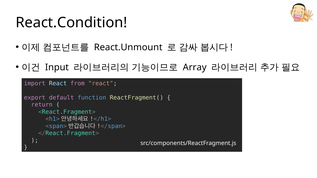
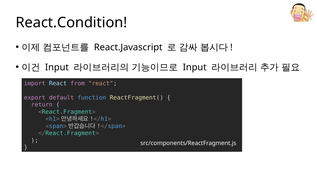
React.Unmount: React.Unmount -> React.Javascript
Array at (195, 67): Array -> Input
